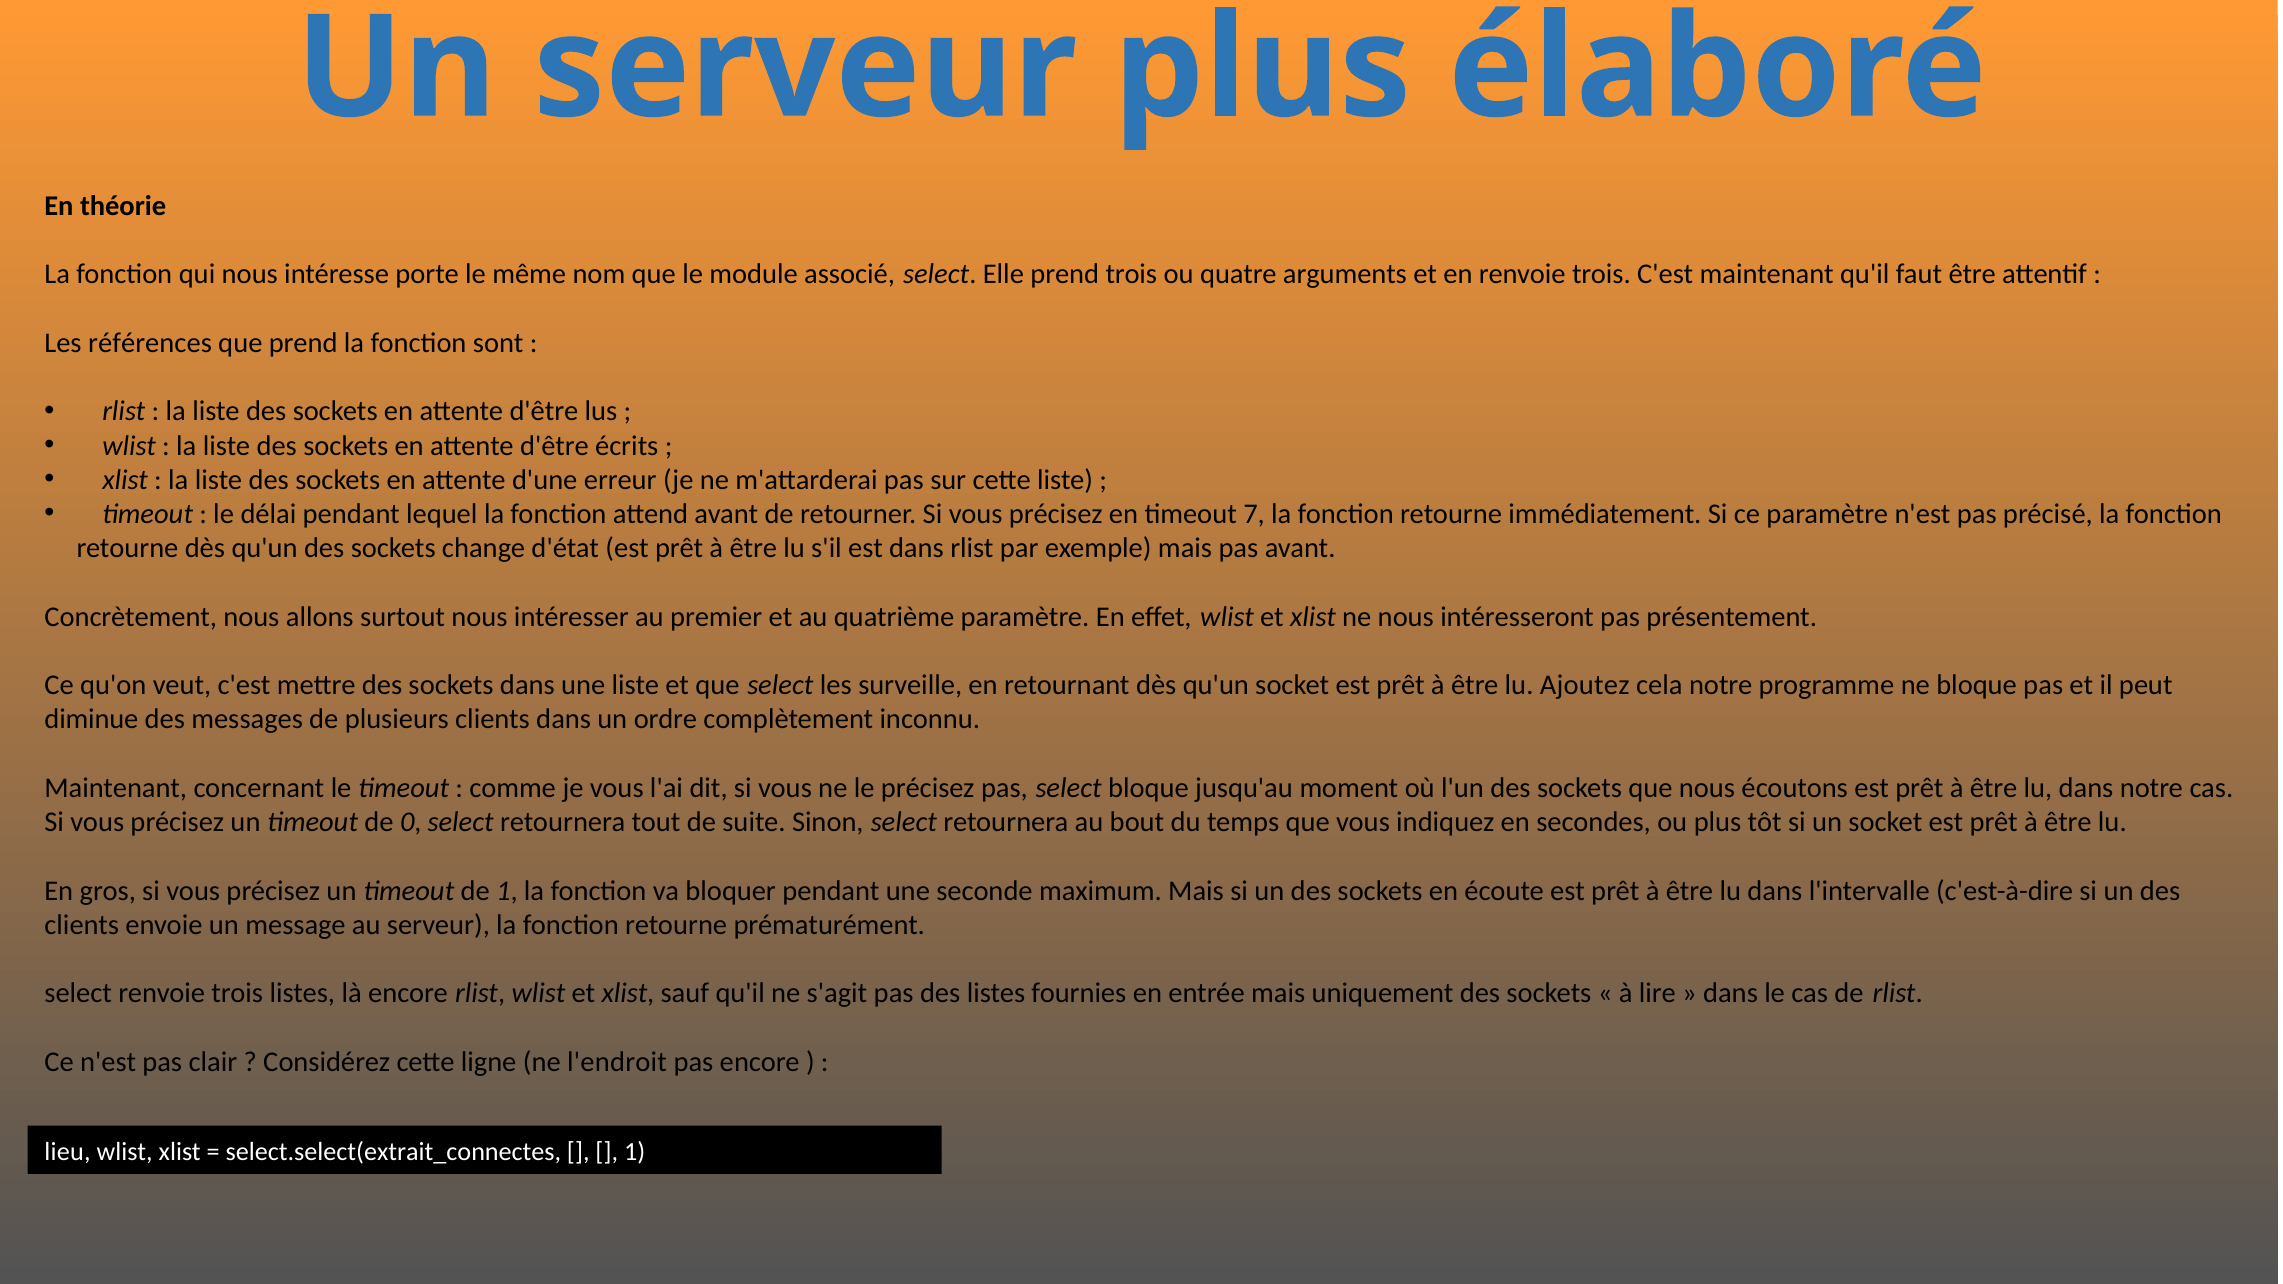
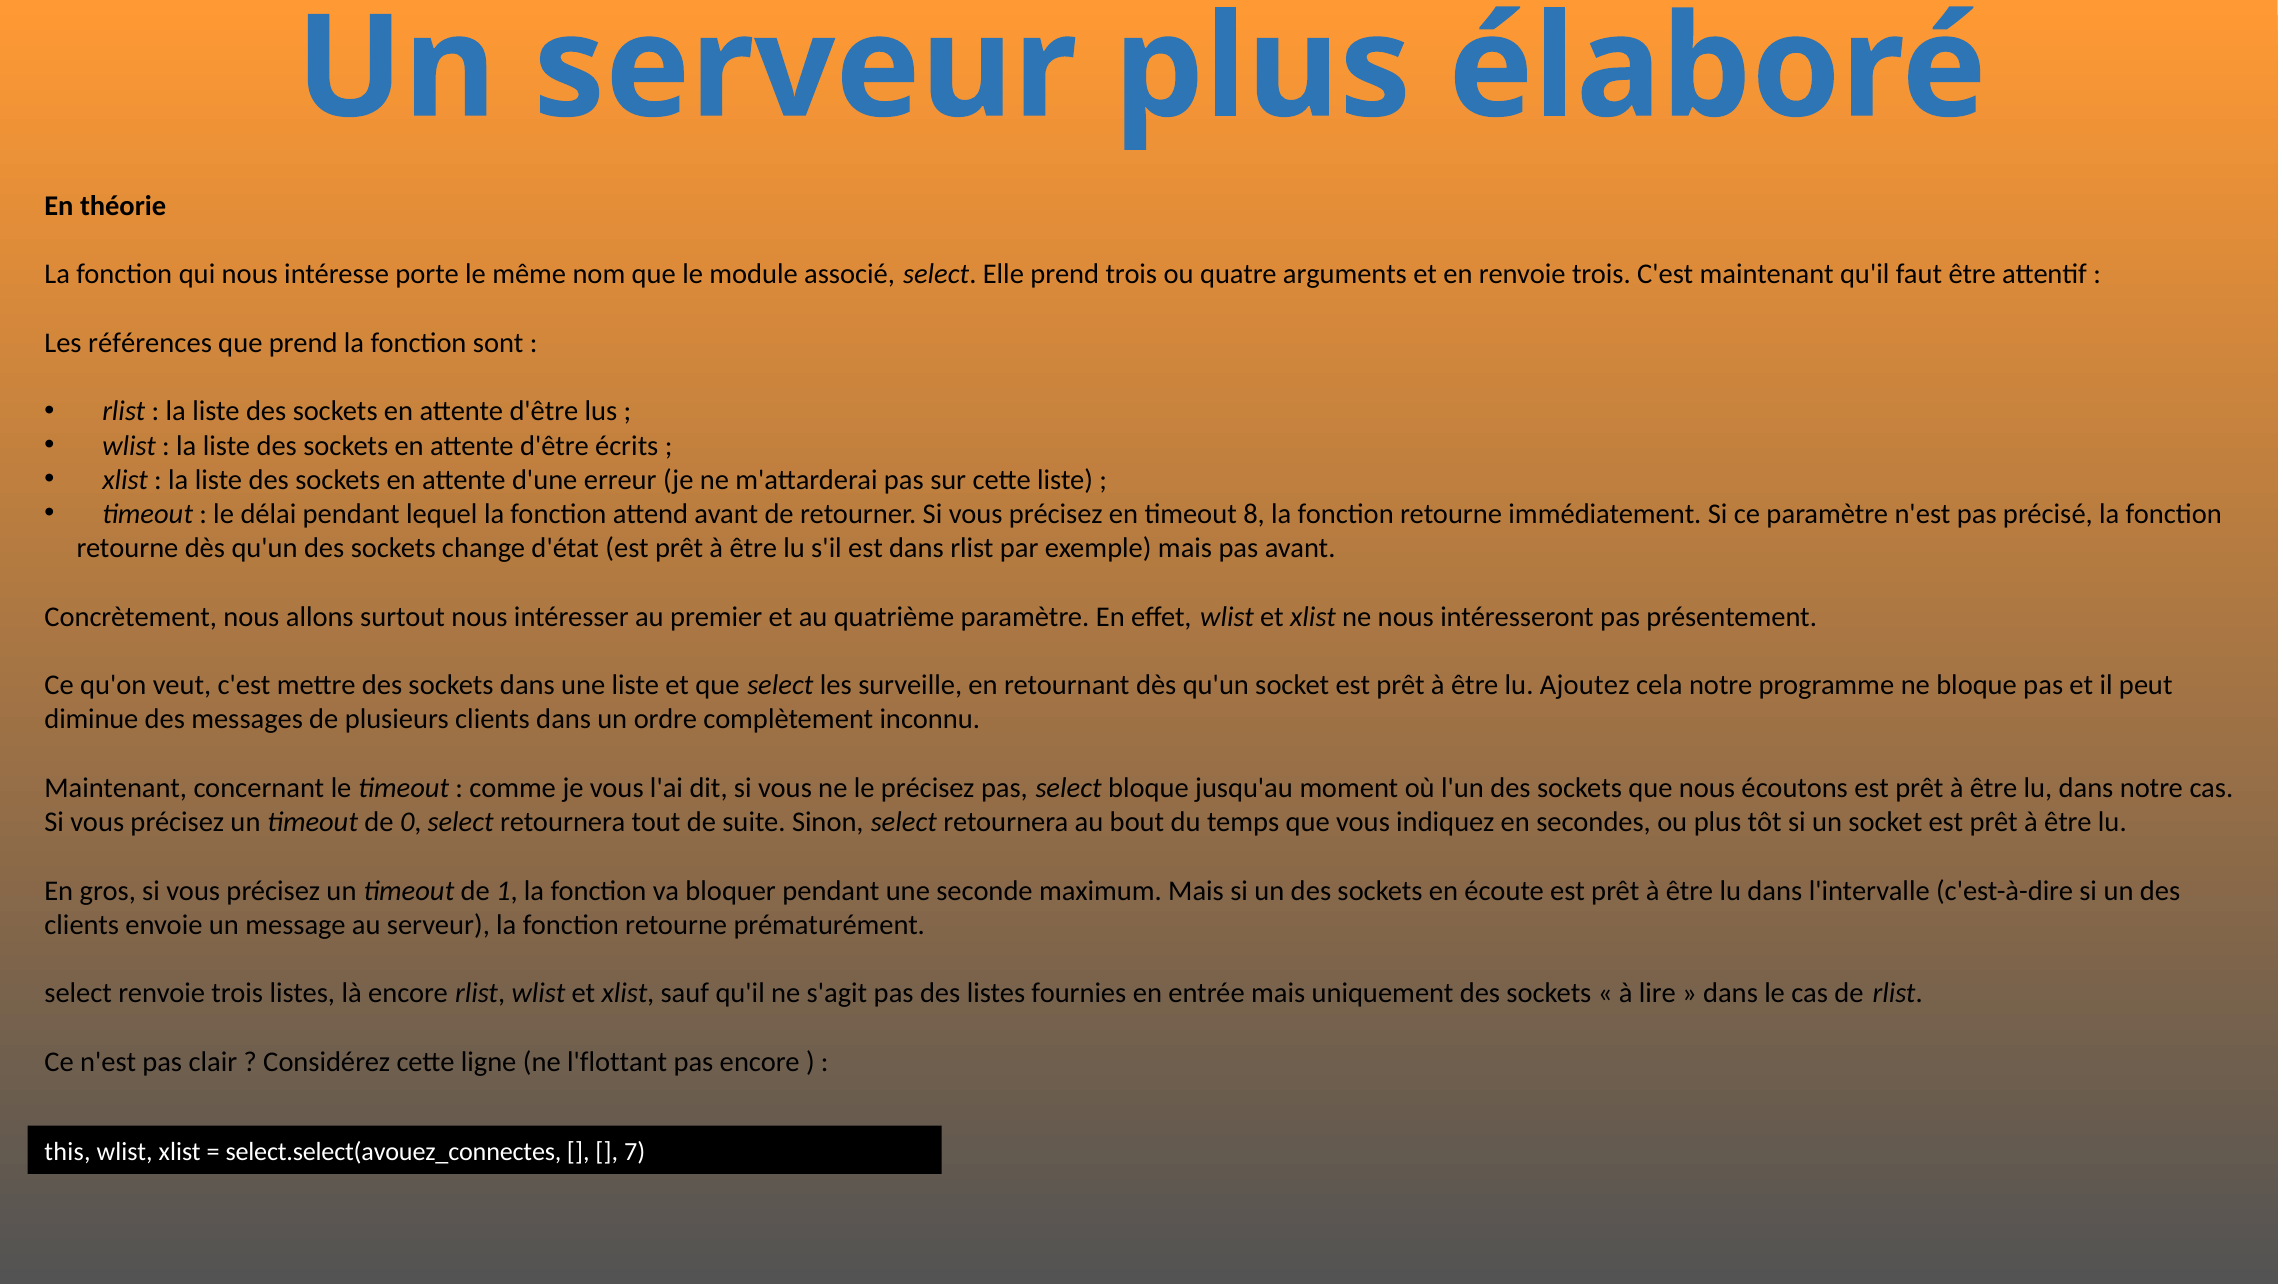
7: 7 -> 8
l'endroit: l'endroit -> l'flottant
lieu: lieu -> this
select.select(extrait_connectes: select.select(extrait_connectes -> select.select(avouez_connectes
1 at (635, 1152): 1 -> 7
